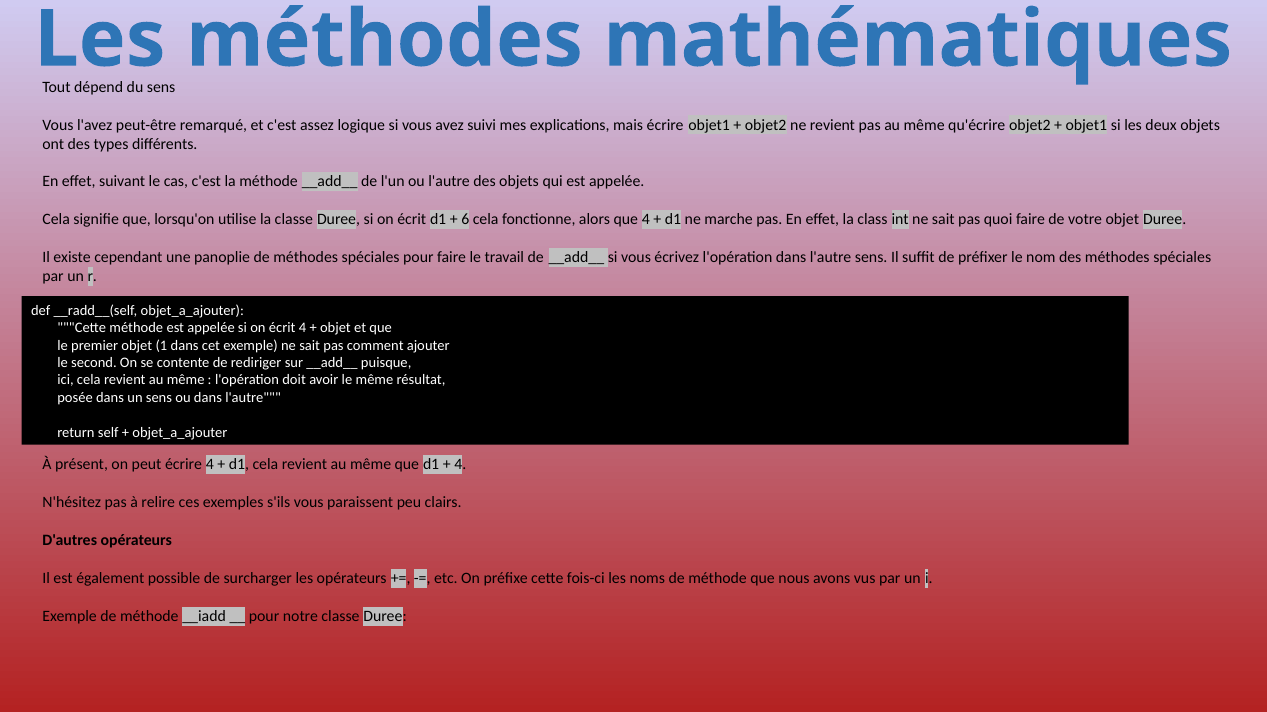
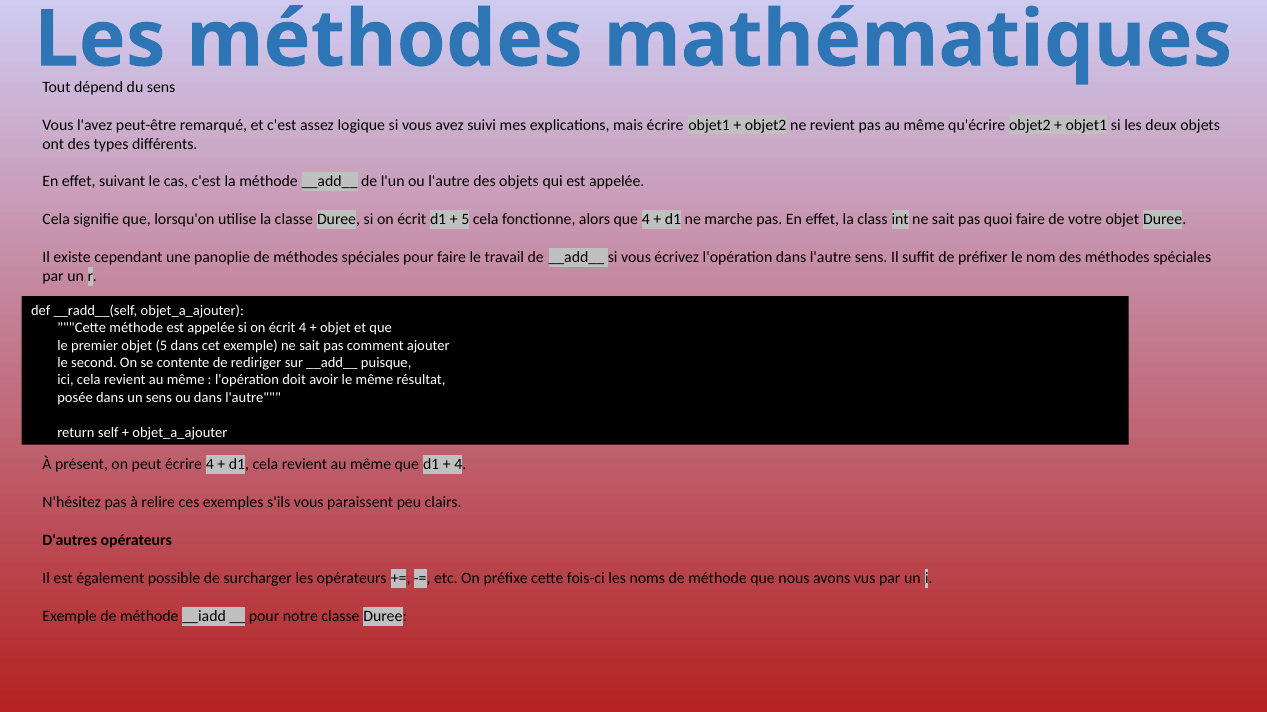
6 at (465, 220): 6 -> 5
objet 1: 1 -> 5
